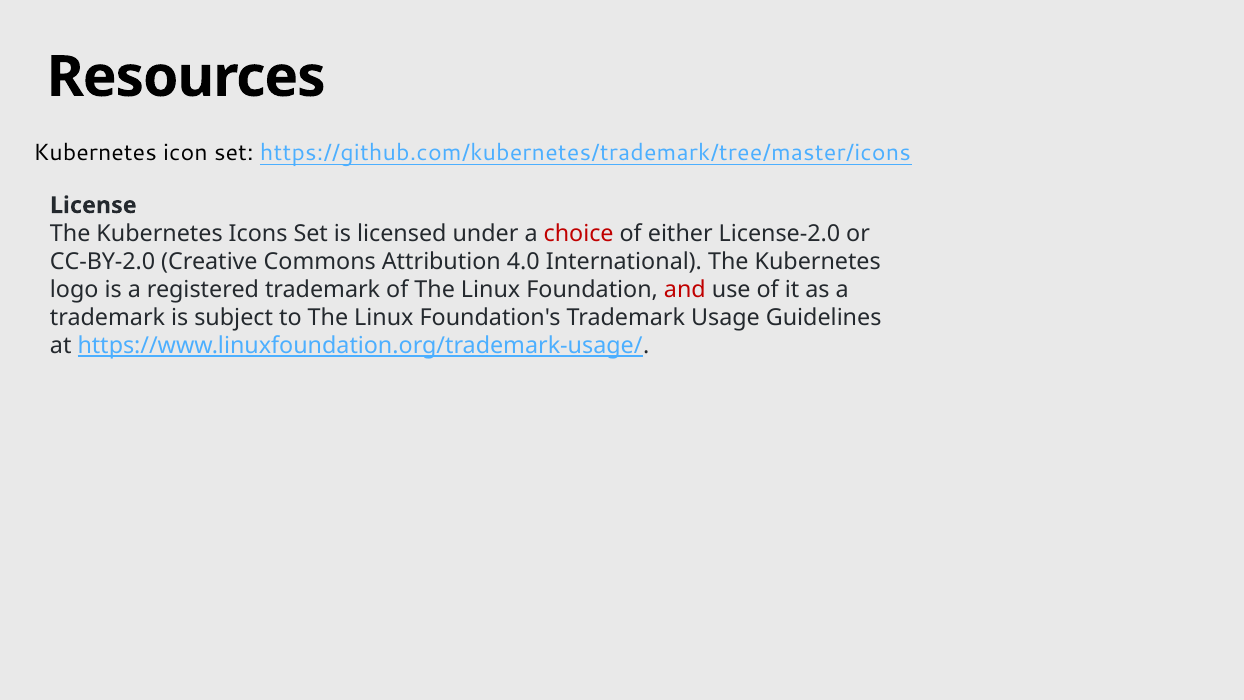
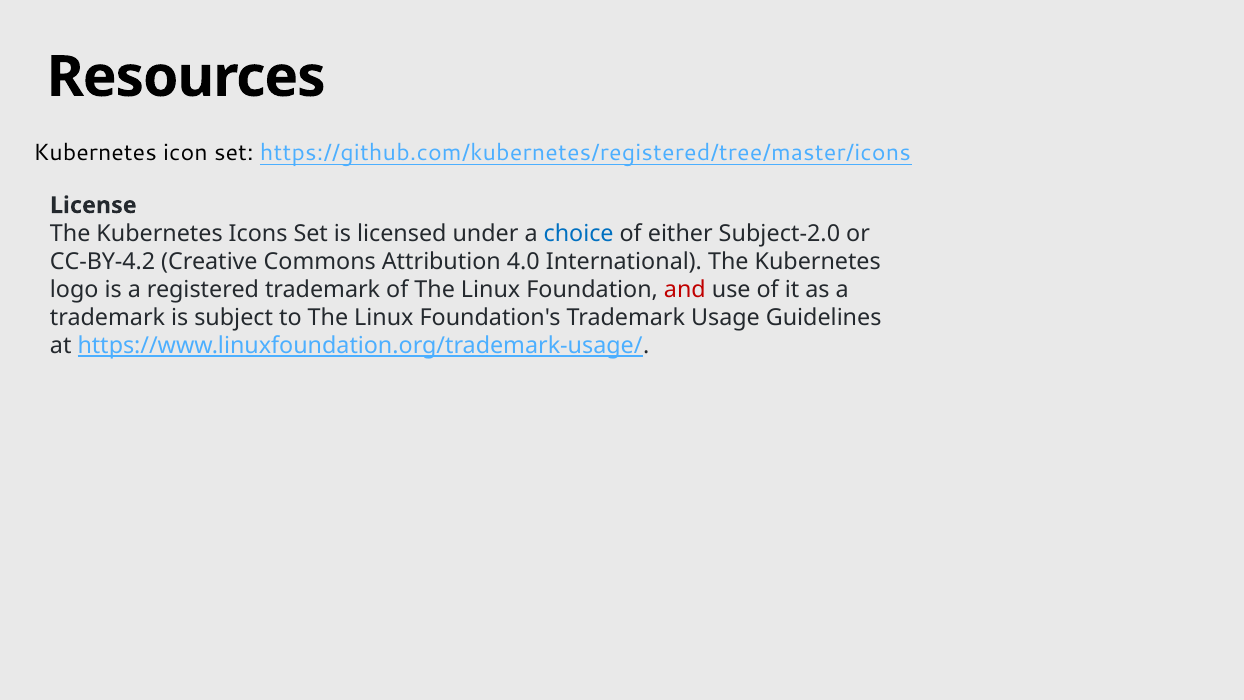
https://github.com/kubernetes/trademark/tree/master/icons: https://github.com/kubernetes/trademark/tree/master/icons -> https://github.com/kubernetes/registered/tree/master/icons
choice colour: red -> blue
License-2.0: License-2.0 -> Subject-2.0
CC-BY-2.0: CC-BY-2.0 -> CC-BY-4.2
